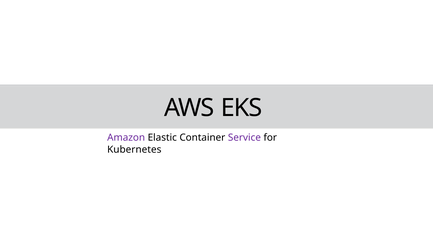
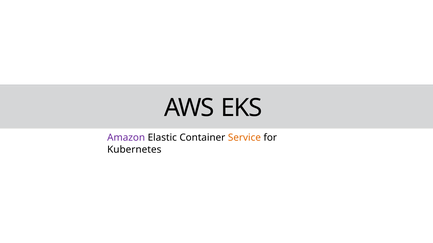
Service colour: purple -> orange
